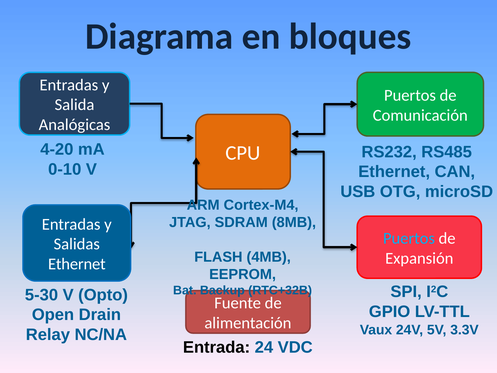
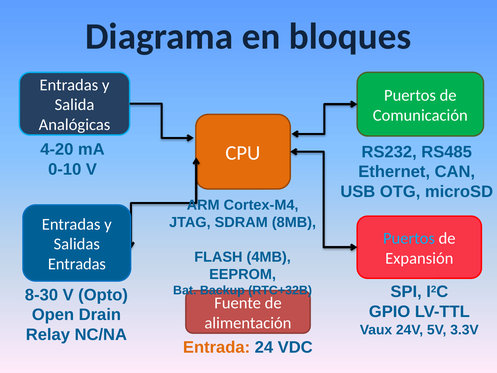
Ethernet at (77, 264): Ethernet -> Entradas
5-30: 5-30 -> 8-30
Entrada colour: black -> orange
